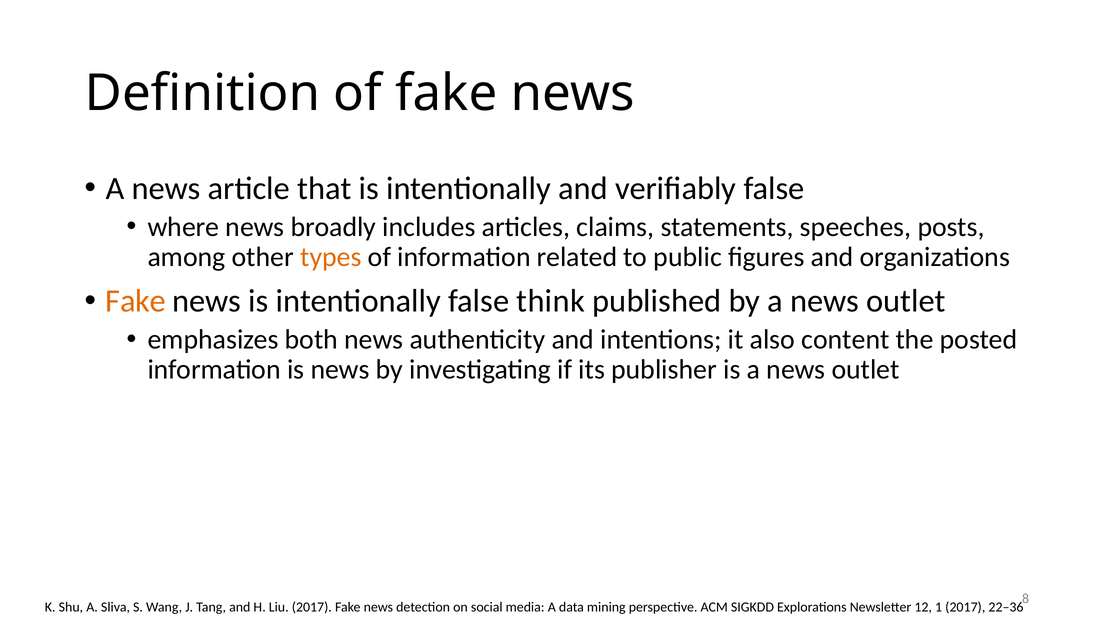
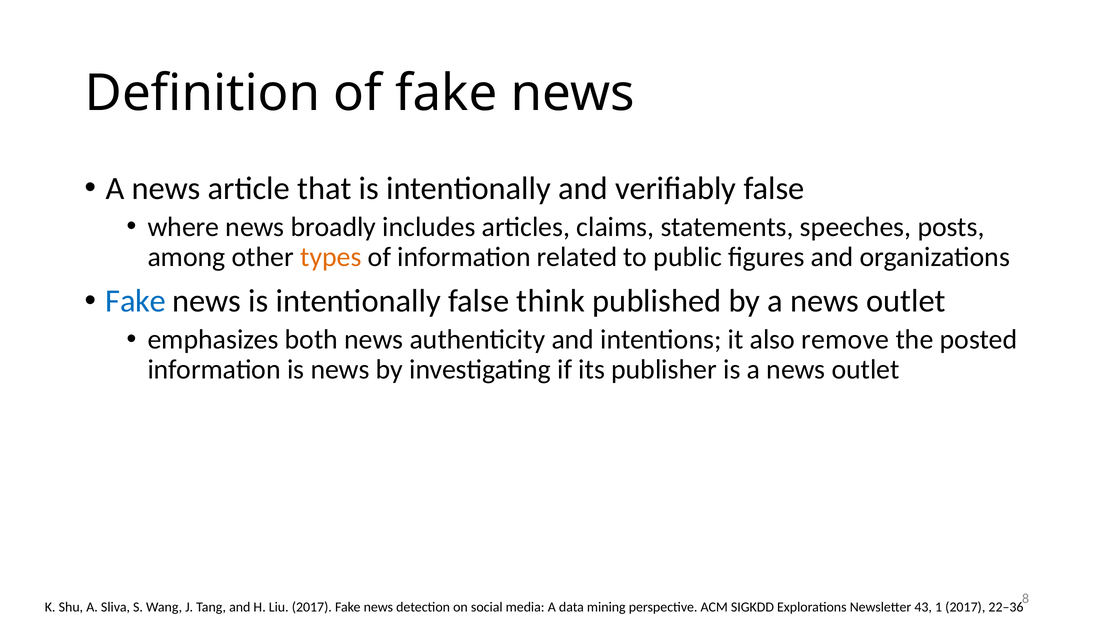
Fake at (136, 301) colour: orange -> blue
content: content -> remove
12: 12 -> 43
